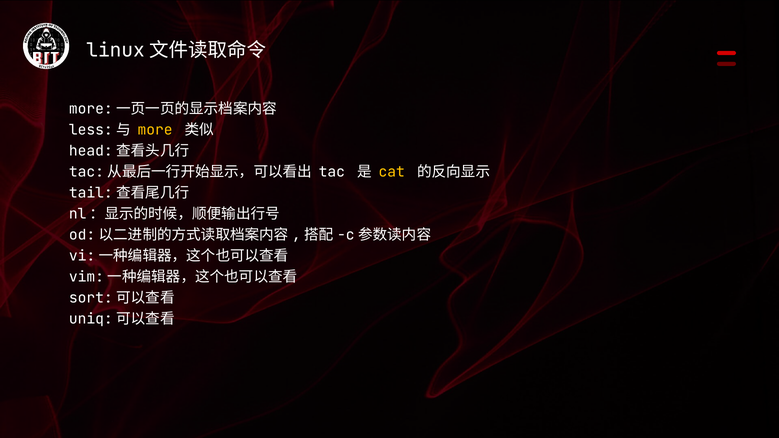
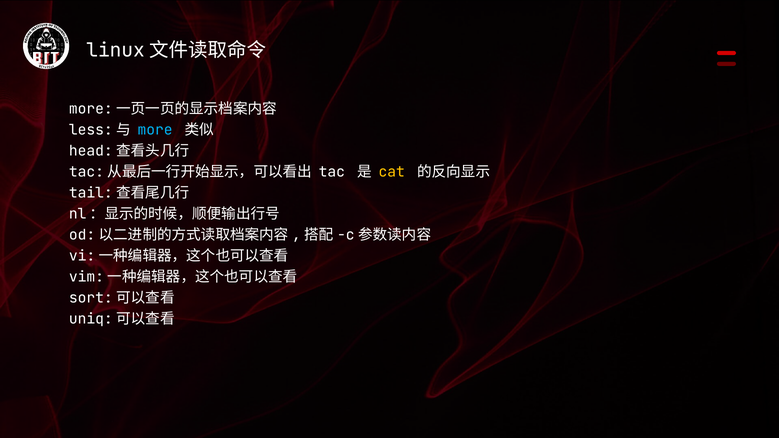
more colour: yellow -> light blue
